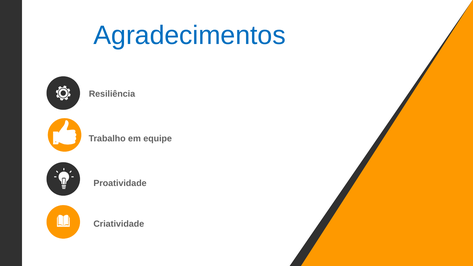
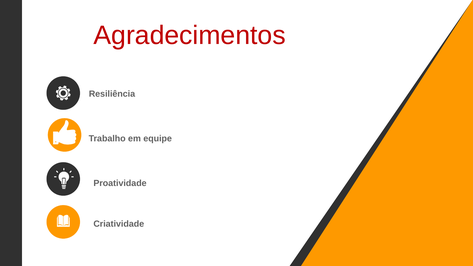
Agradecimentos colour: blue -> red
